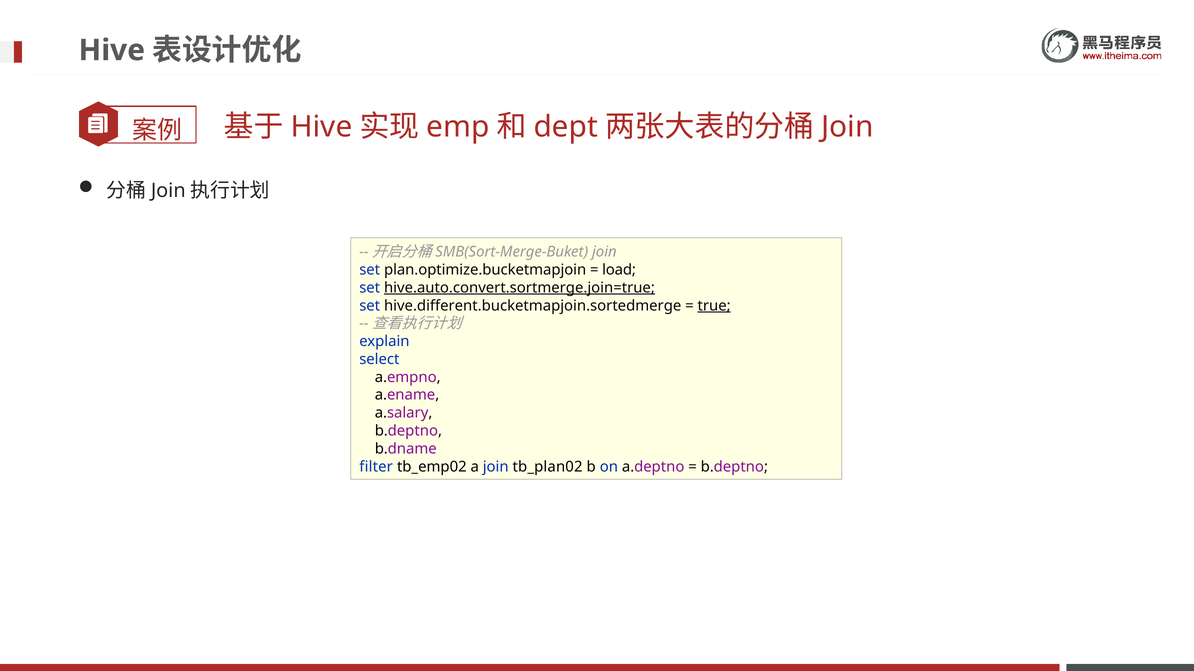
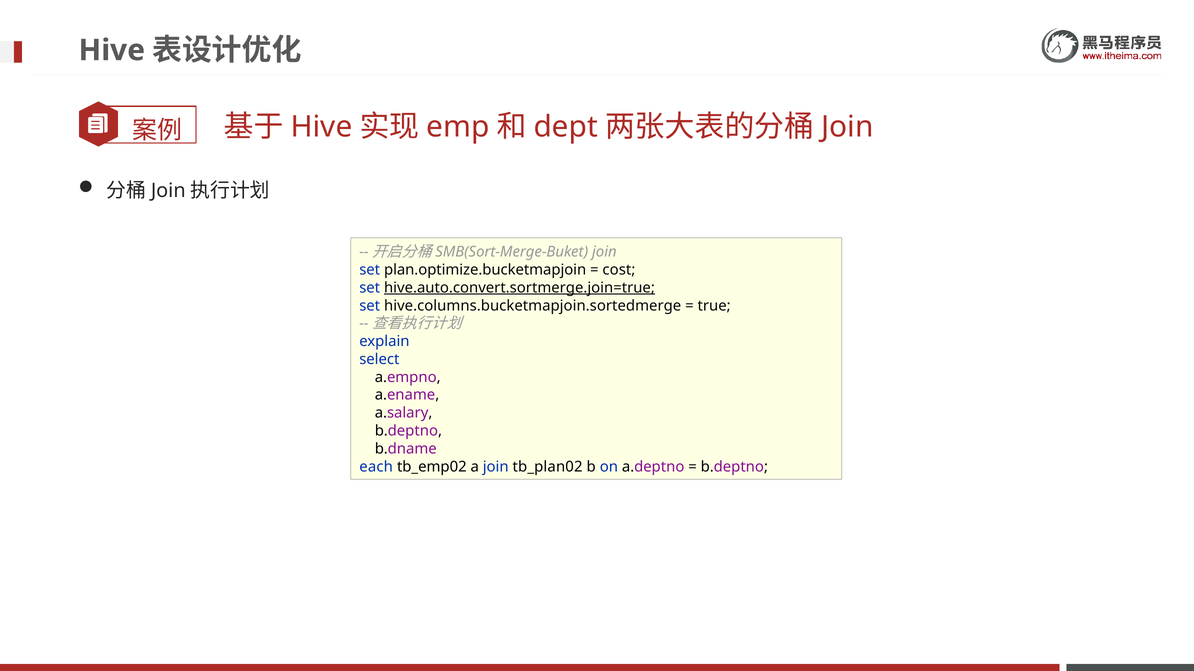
load: load -> cost
hive.different.bucketmapjoin.sortedmerge: hive.different.bucketmapjoin.sortedmerge -> hive.columns.bucketmapjoin.sortedmerge
true underline: present -> none
filter: filter -> each
